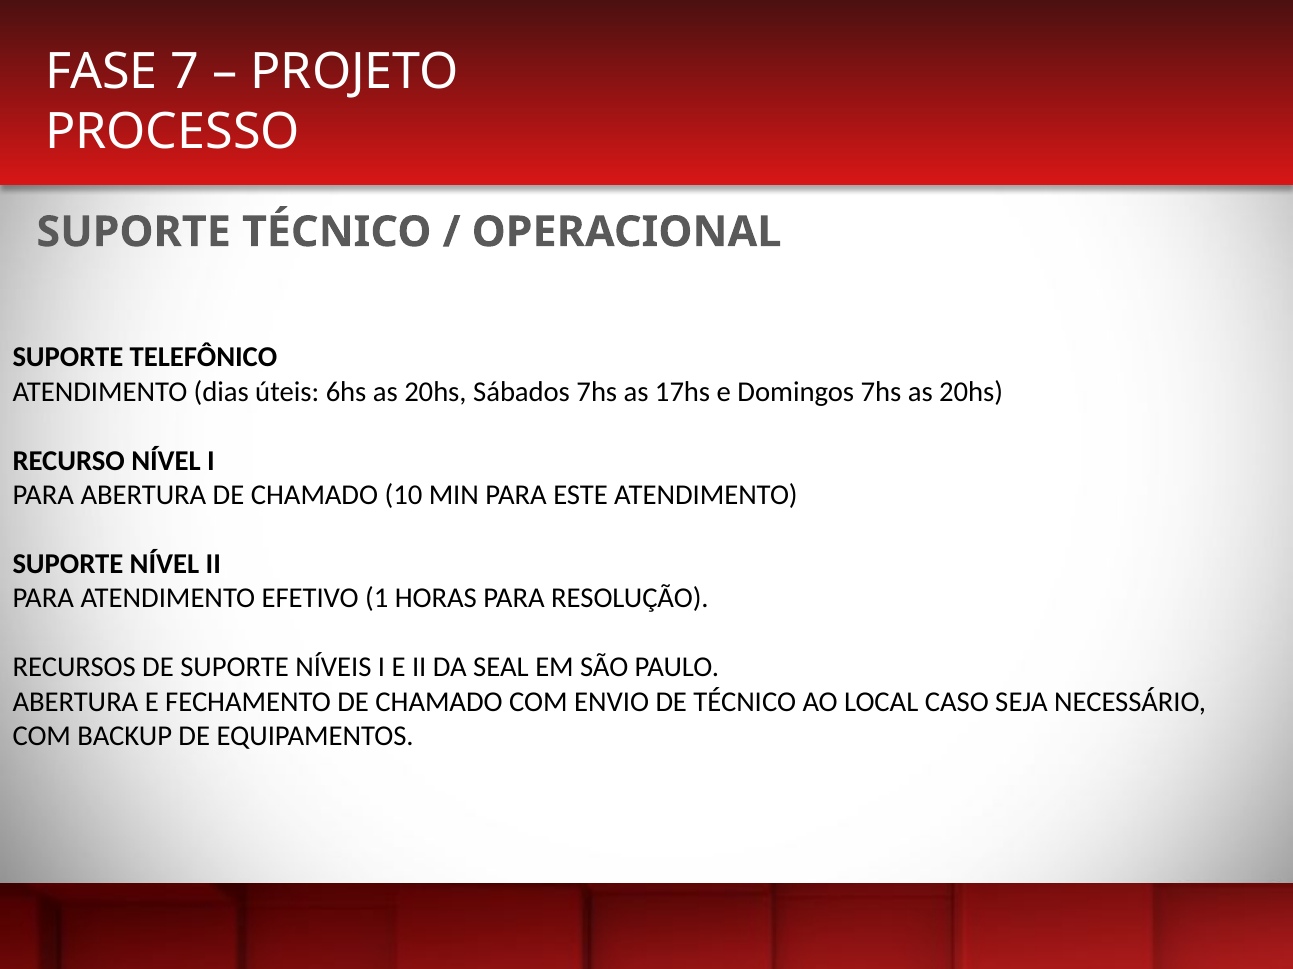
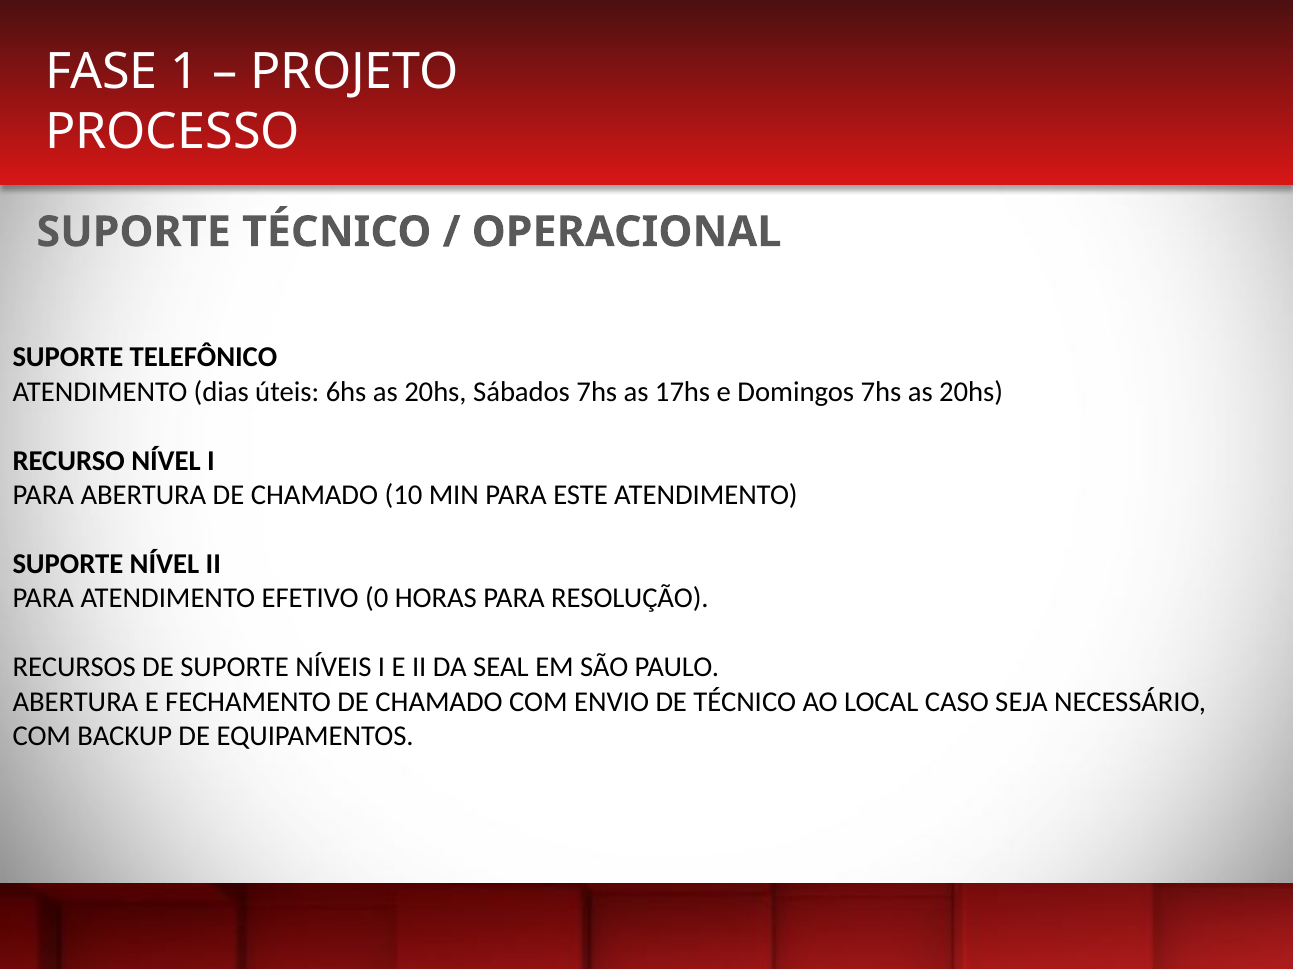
7: 7 -> 1
1: 1 -> 0
